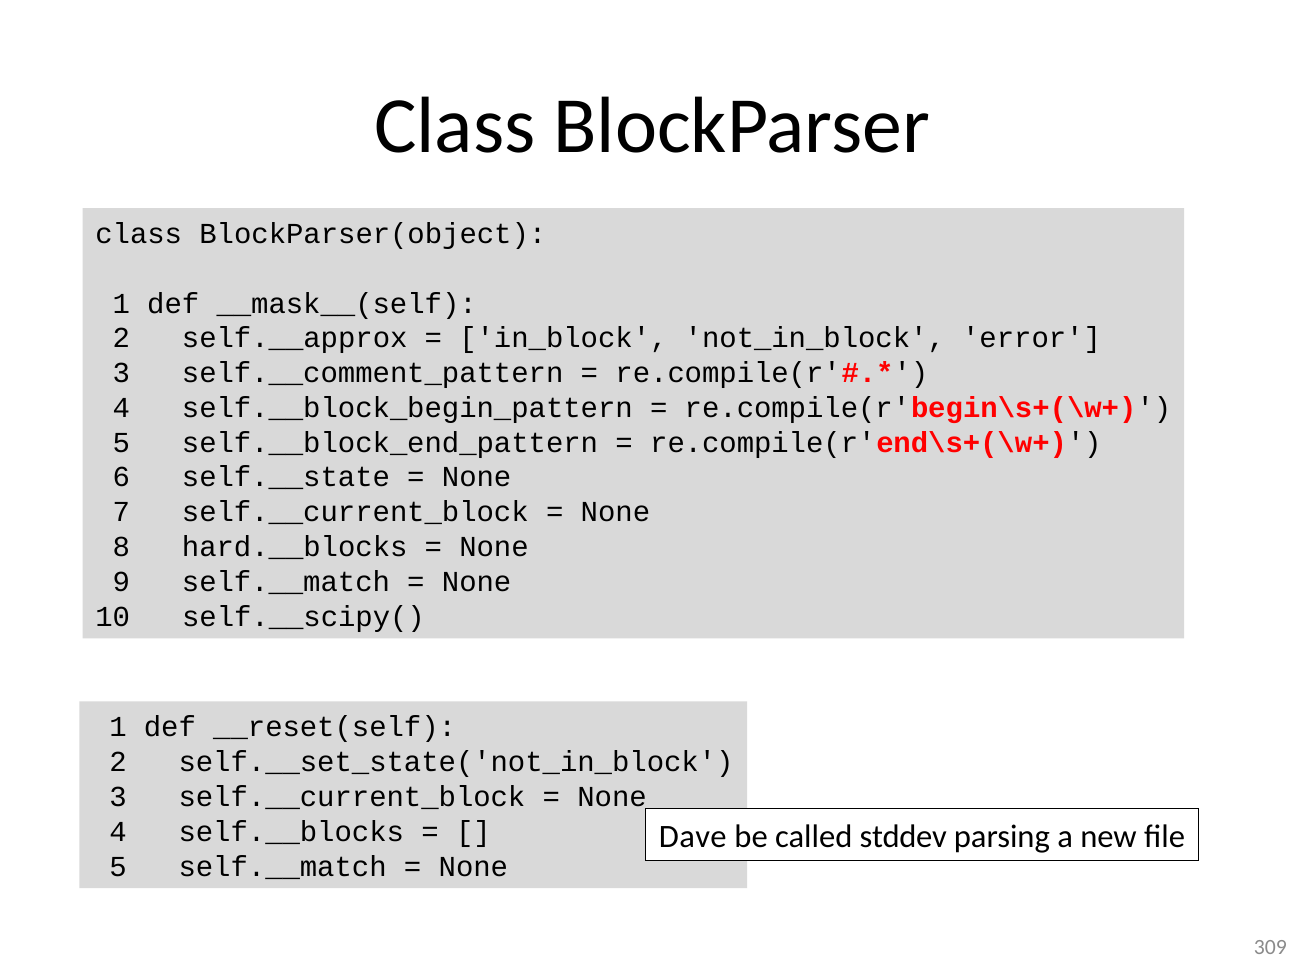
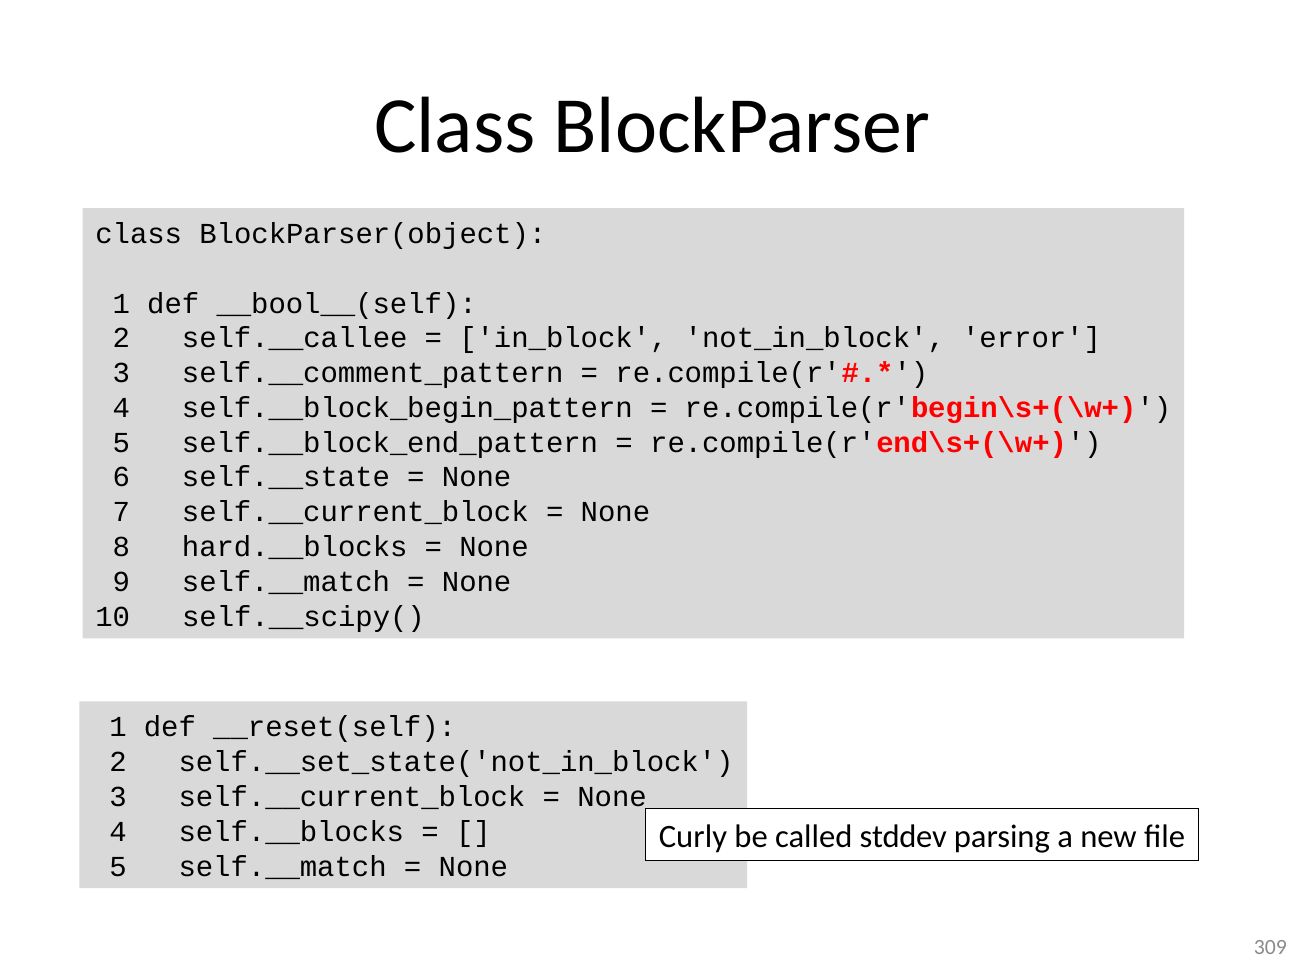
__mask__(self: __mask__(self -> __bool__(self
self.__approx: self.__approx -> self.__callee
Dave: Dave -> Curly
